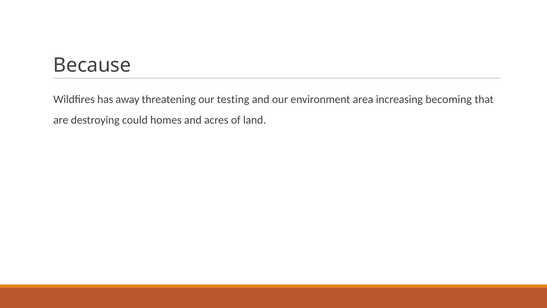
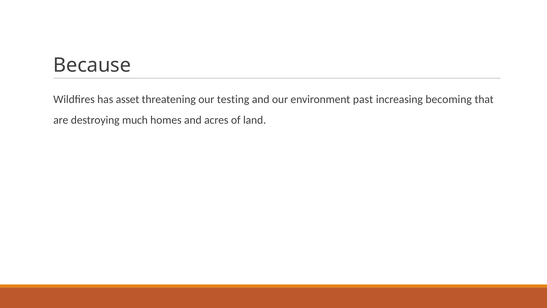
away: away -> asset
area: area -> past
could: could -> much
